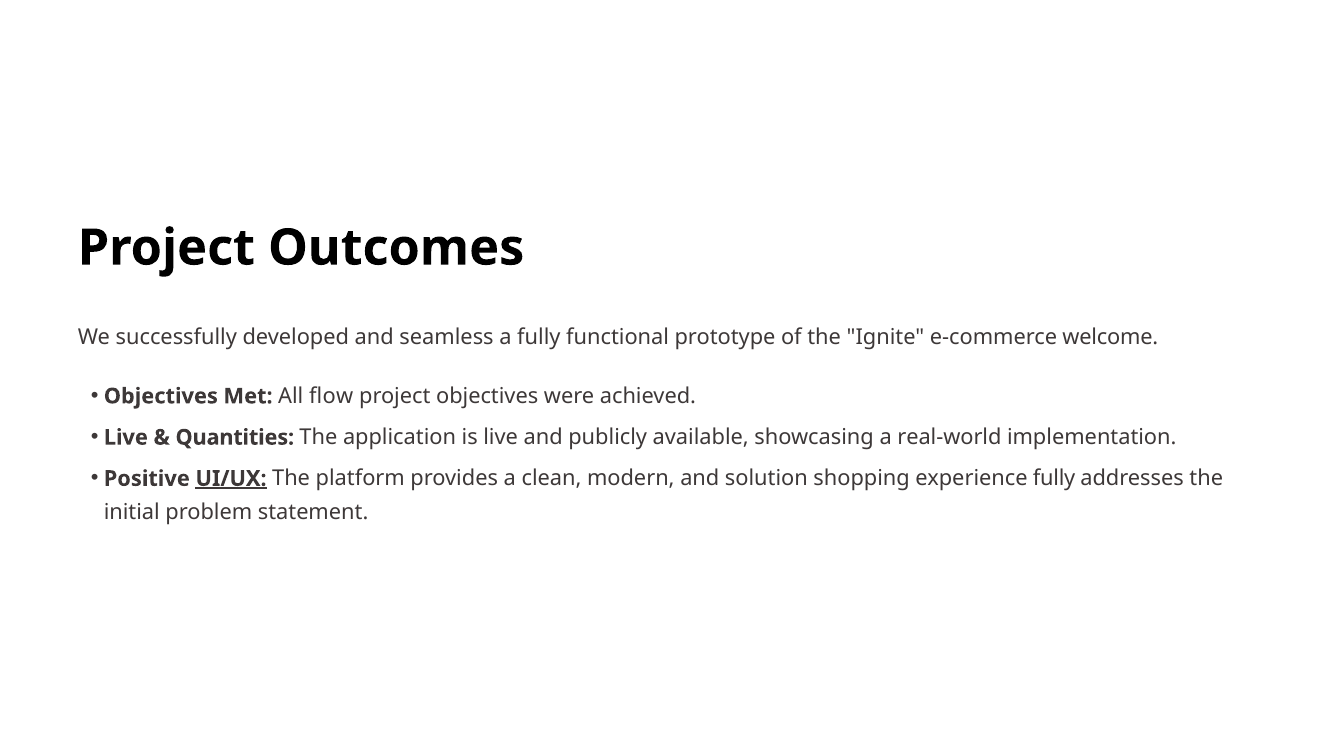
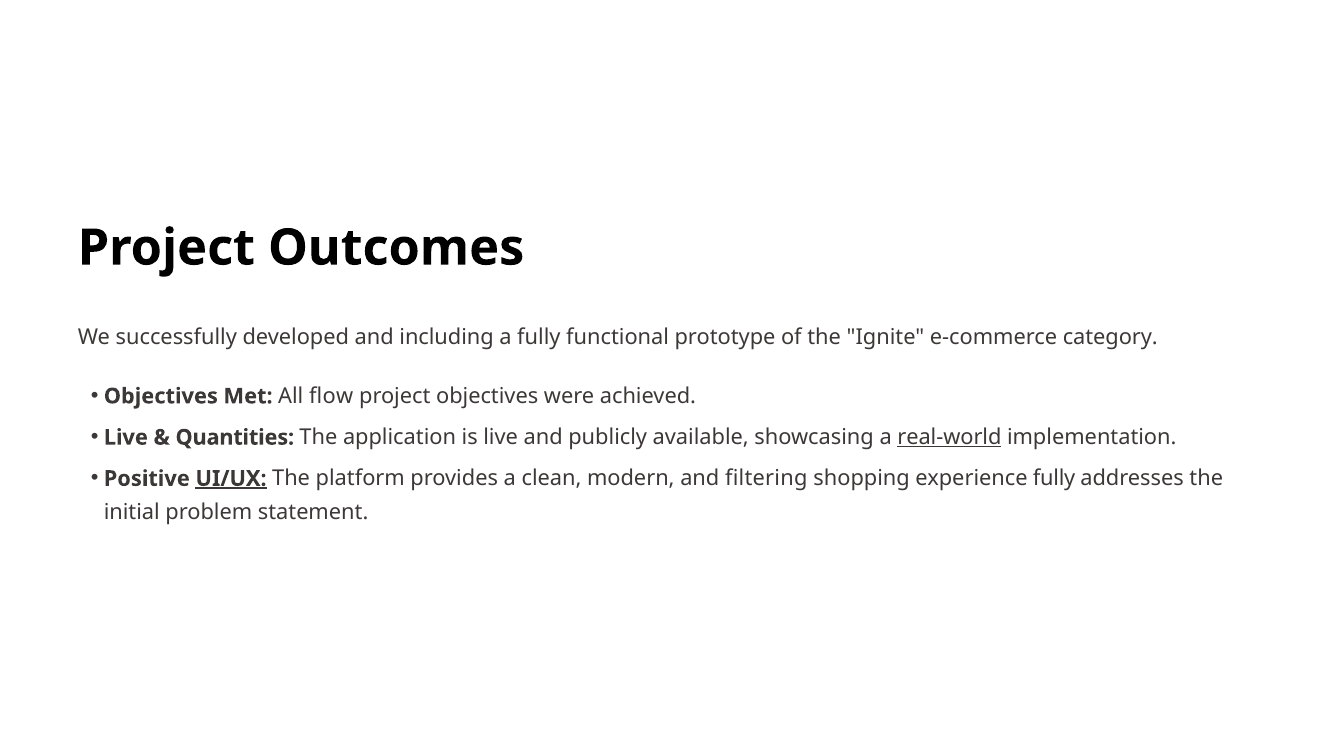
seamless: seamless -> including
welcome: welcome -> category
real-world underline: none -> present
solution: solution -> filtering
